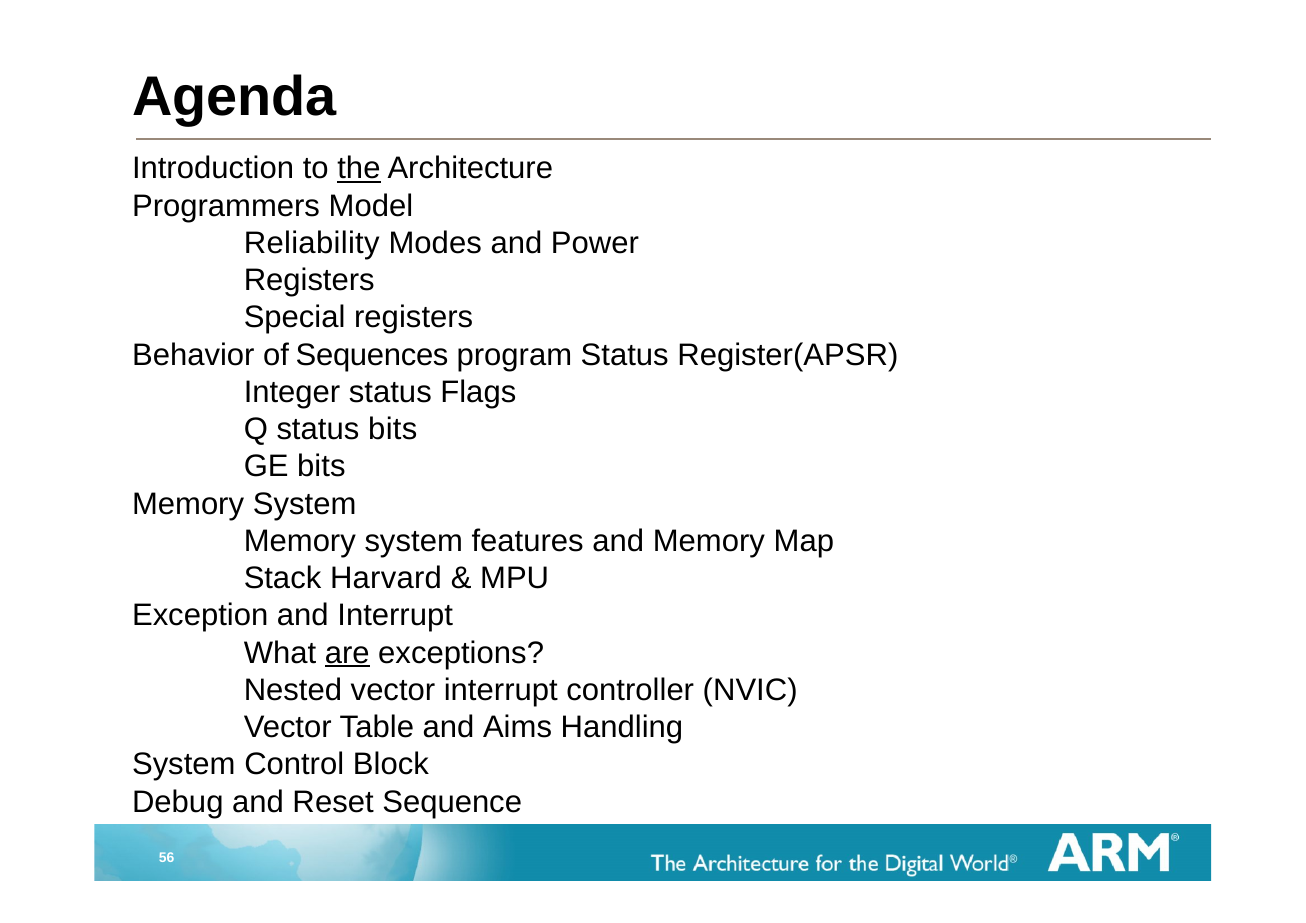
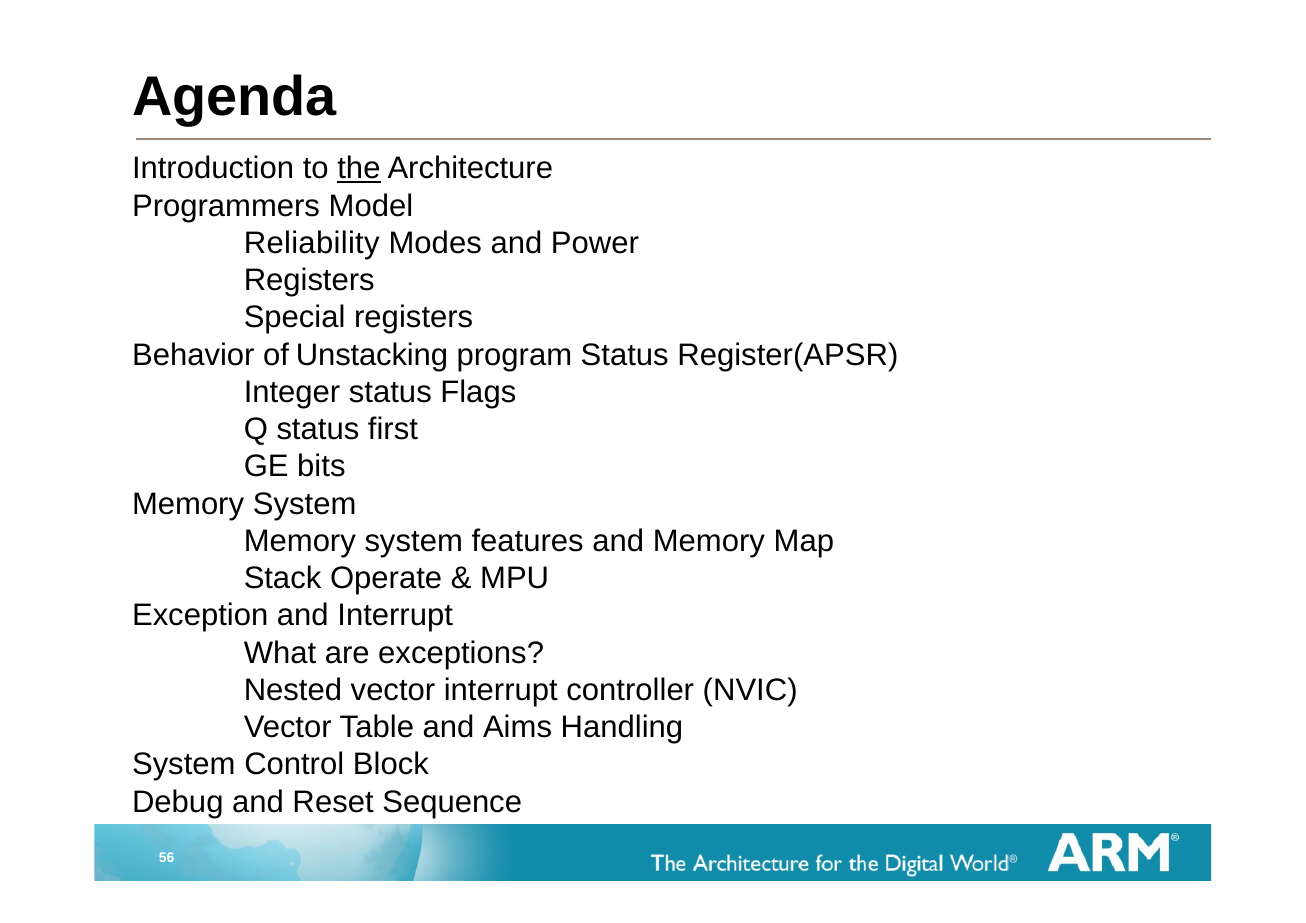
Sequences: Sequences -> Unstacking
status bits: bits -> first
Harvard: Harvard -> Operate
are underline: present -> none
